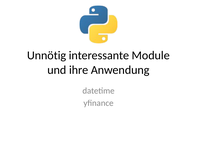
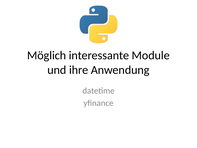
Unnötig: Unnötig -> Möglich
